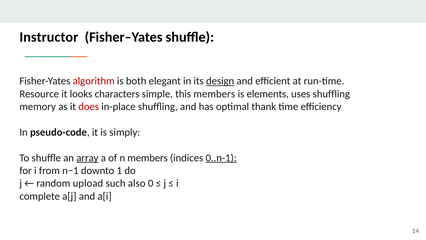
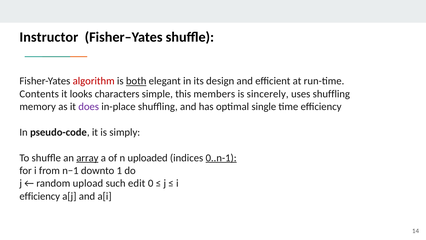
both underline: none -> present
design underline: present -> none
Resource: Resource -> Contents
elements: elements -> sincerely
does colour: red -> purple
thank: thank -> single
n members: members -> uploaded
also: also -> edit
complete at (40, 196): complete -> efficiency
